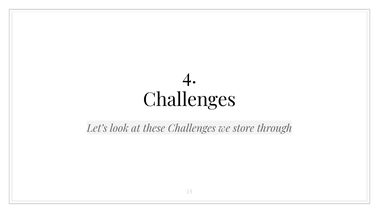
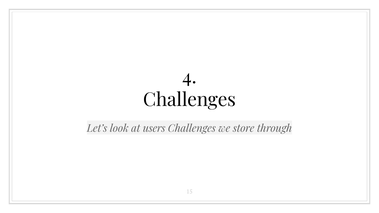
these: these -> users
